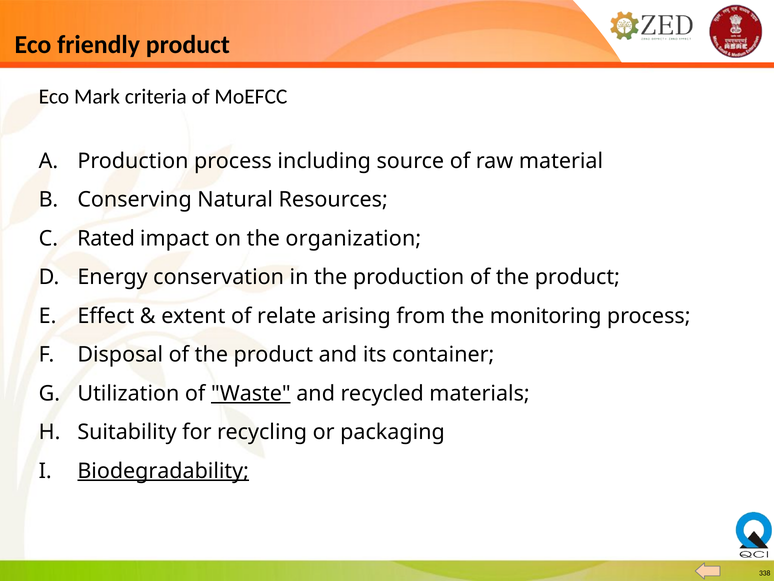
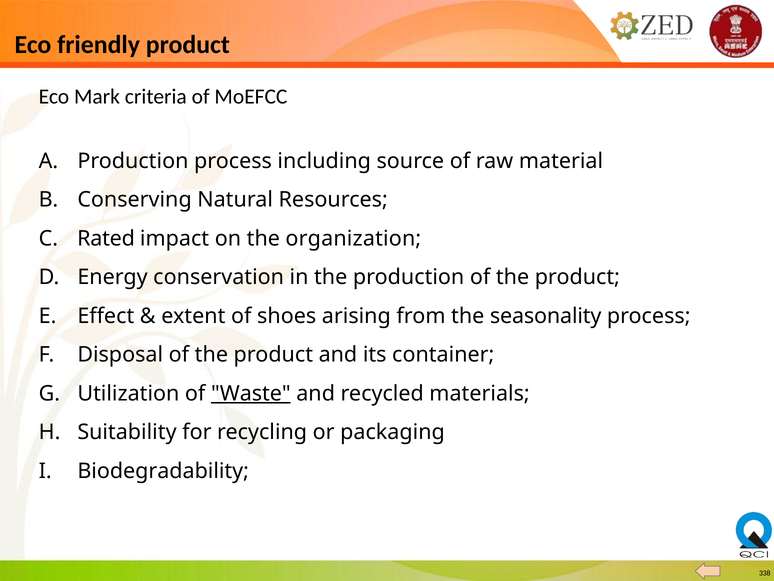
relate: relate -> shoes
monitoring: monitoring -> seasonality
Biodegradability underline: present -> none
